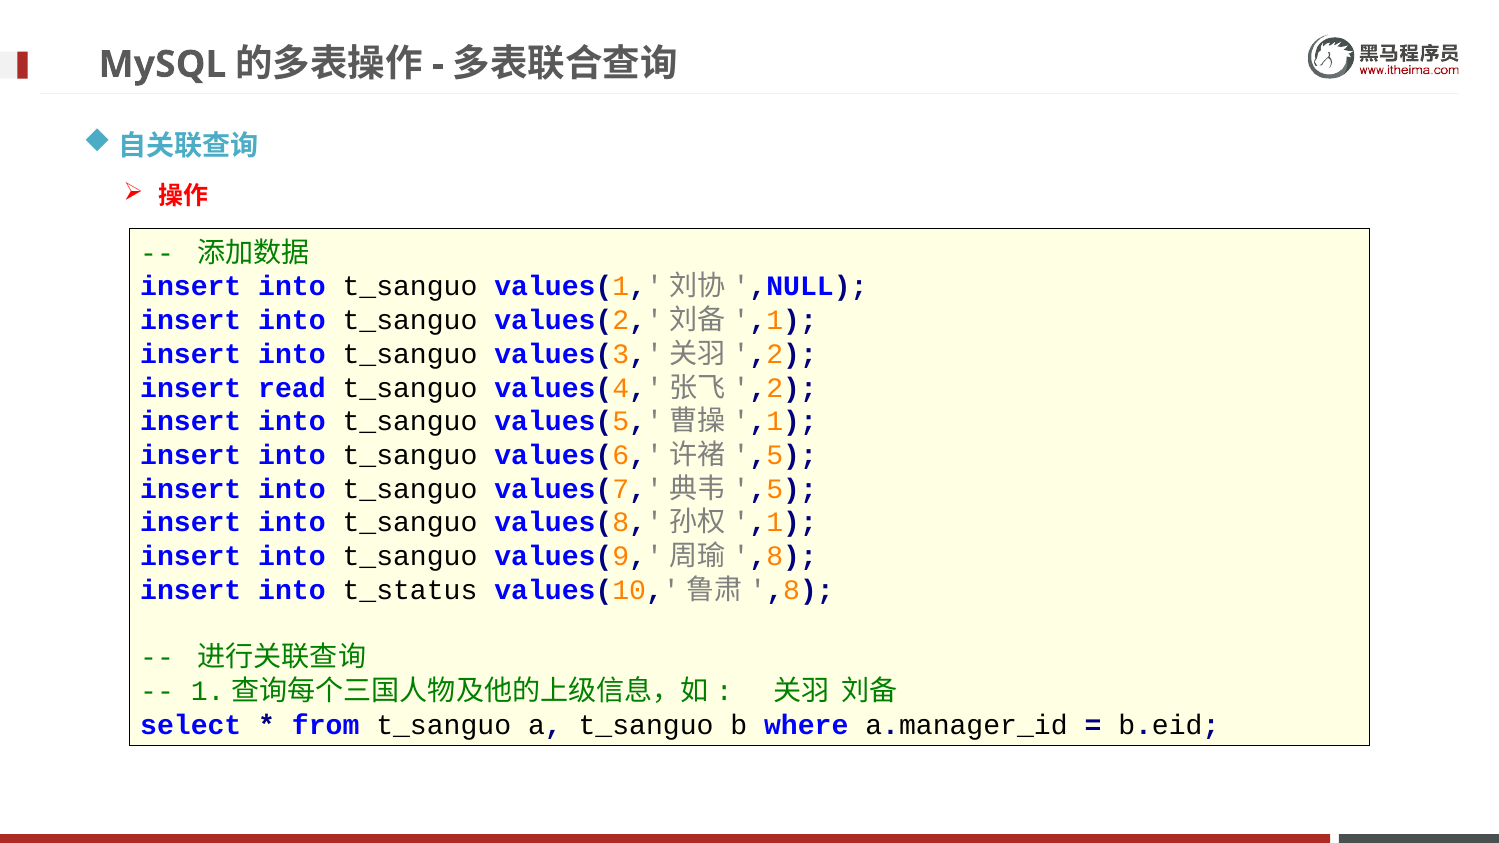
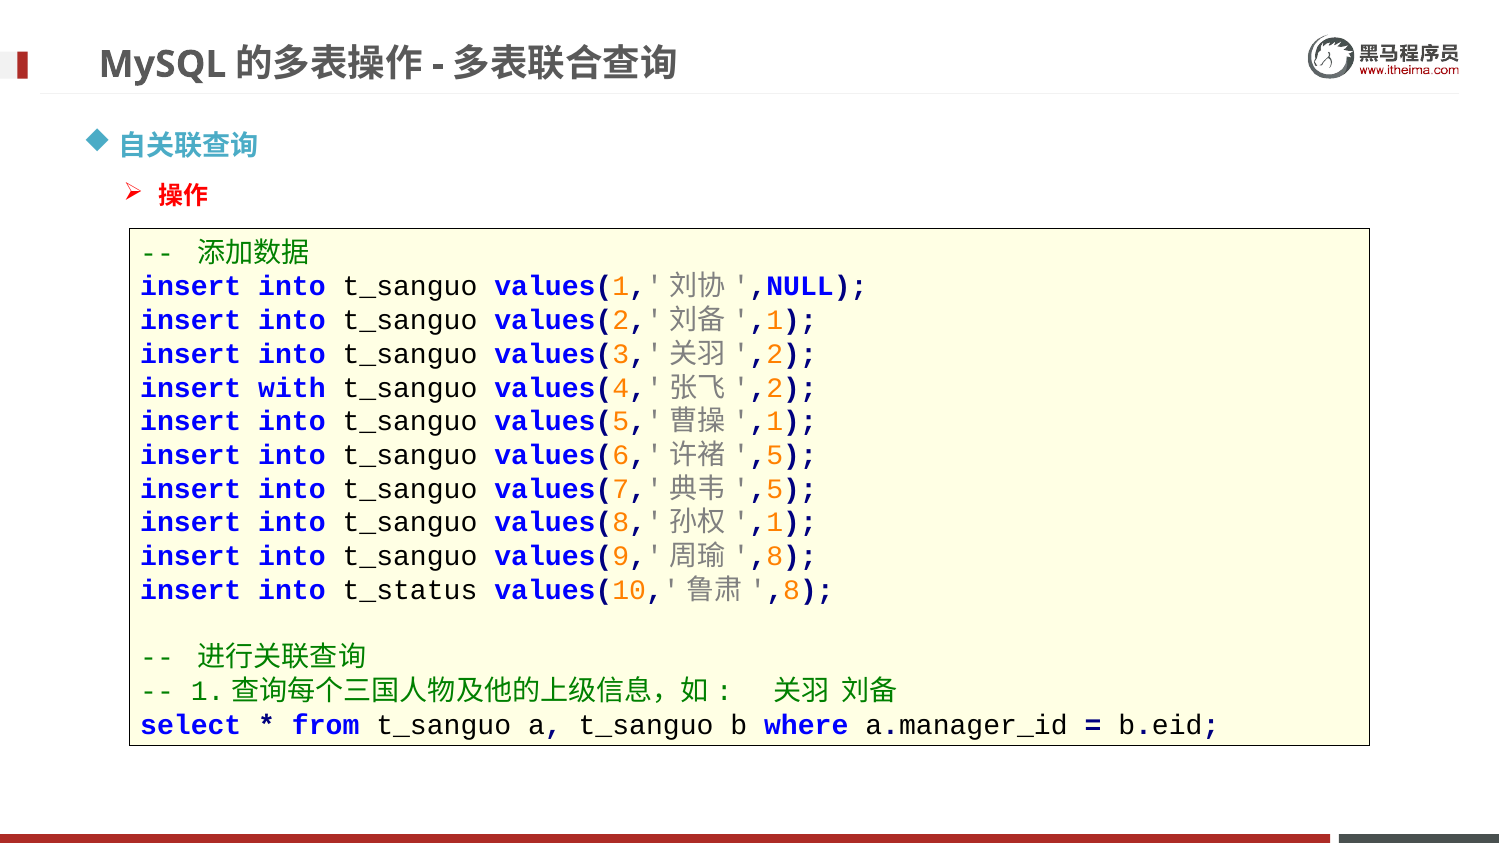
read: read -> with
